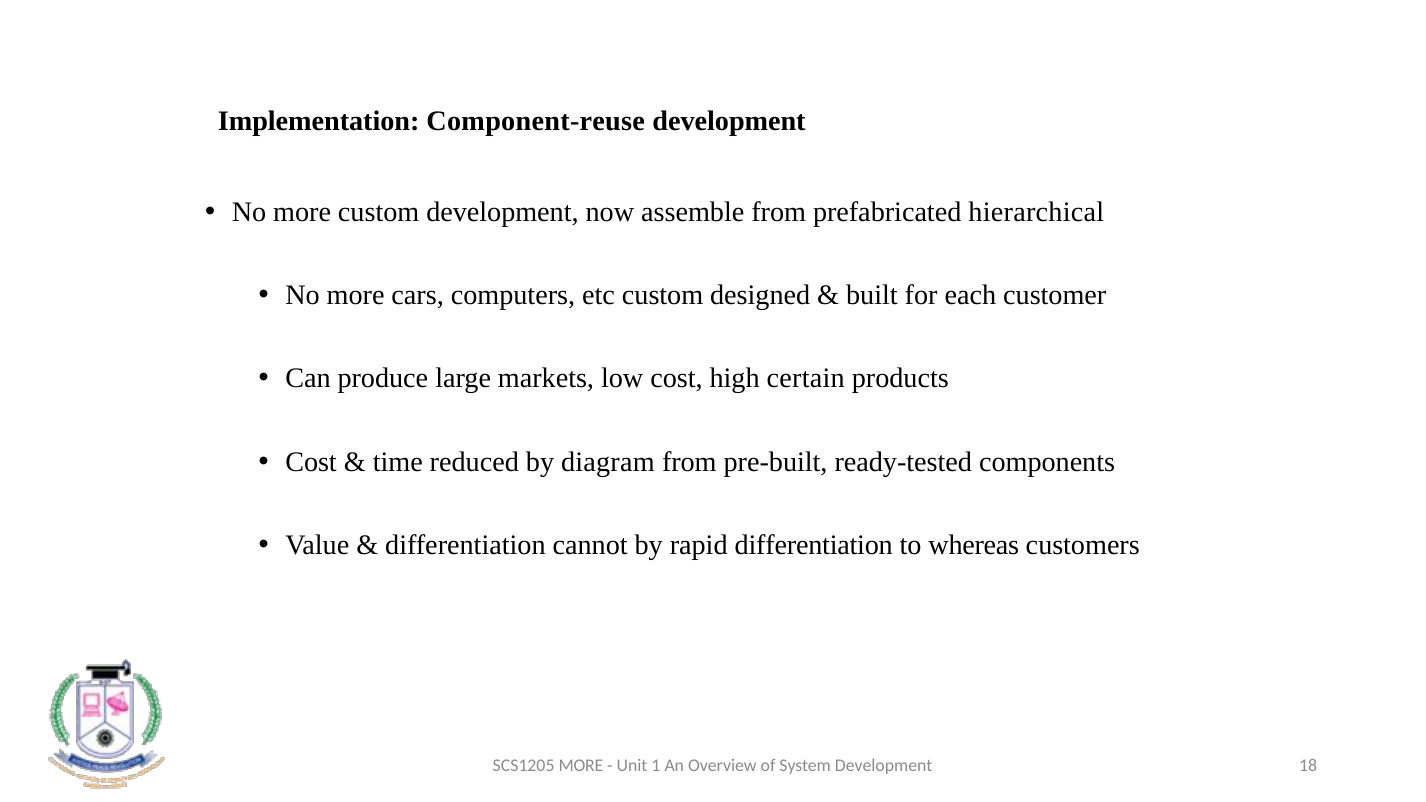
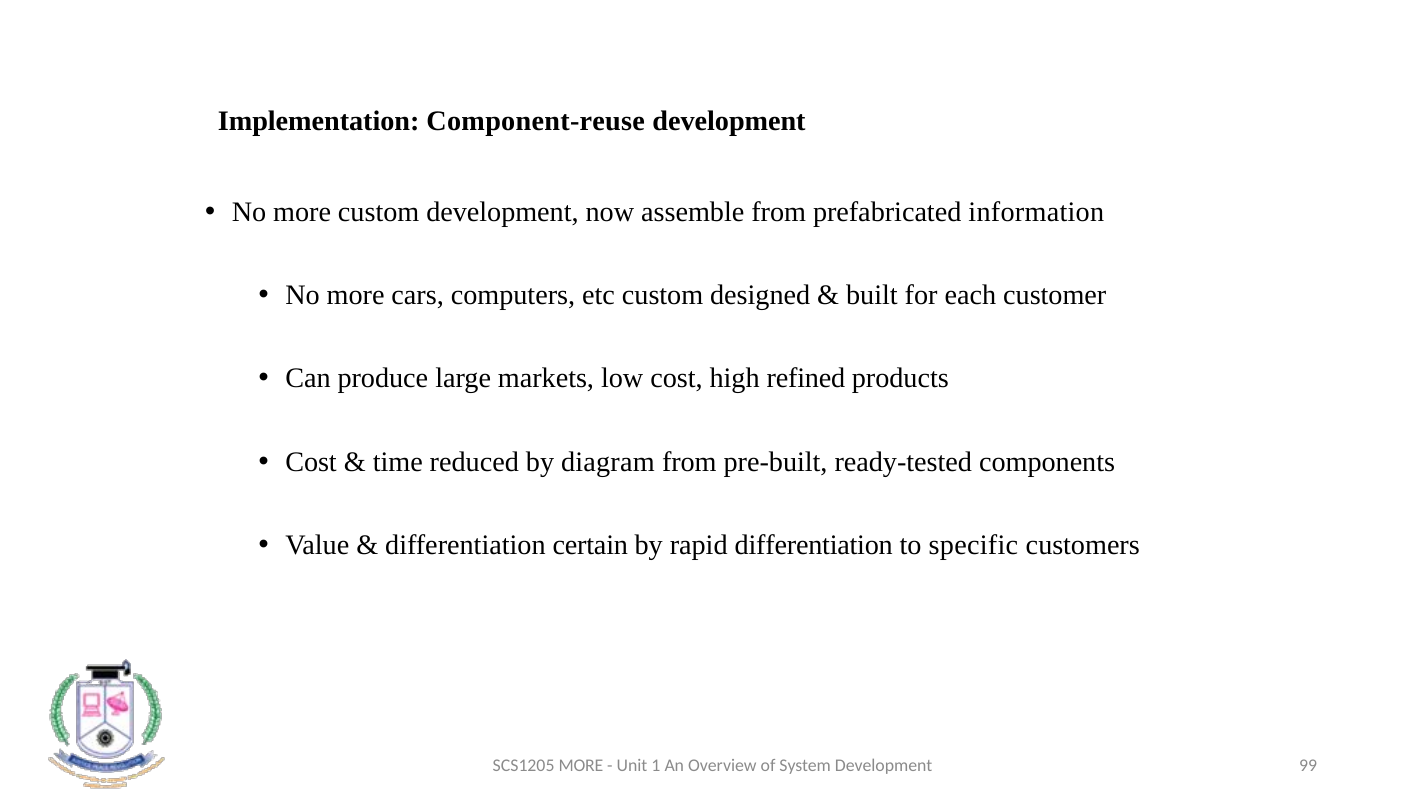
hierarchical: hierarchical -> information
certain: certain -> refined
cannot: cannot -> certain
whereas: whereas -> specific
18: 18 -> 99
